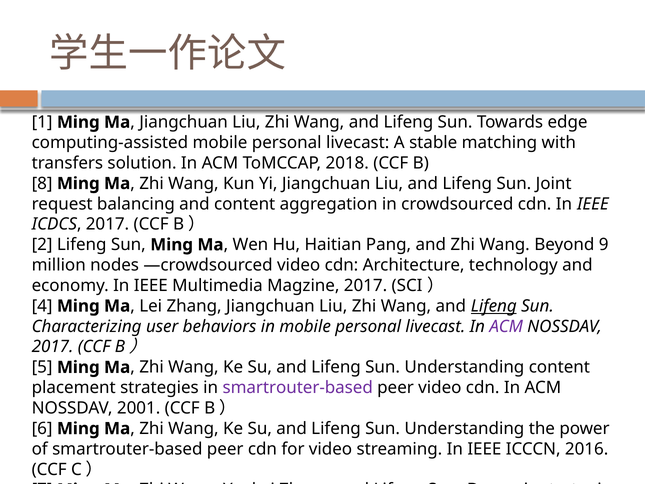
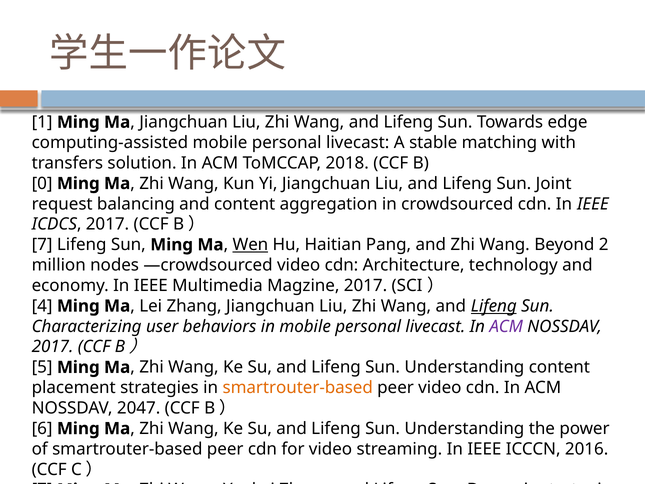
8: 8 -> 0
2 at (42, 245): 2 -> 7
Wen underline: none -> present
9: 9 -> 2
smartrouter-based at (298, 388) colour: purple -> orange
2001: 2001 -> 2047
